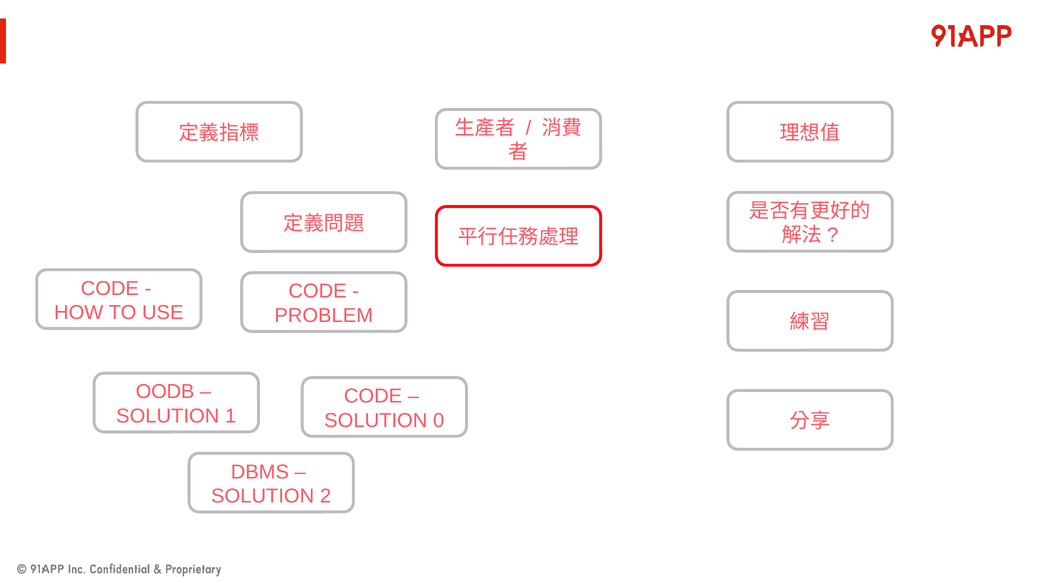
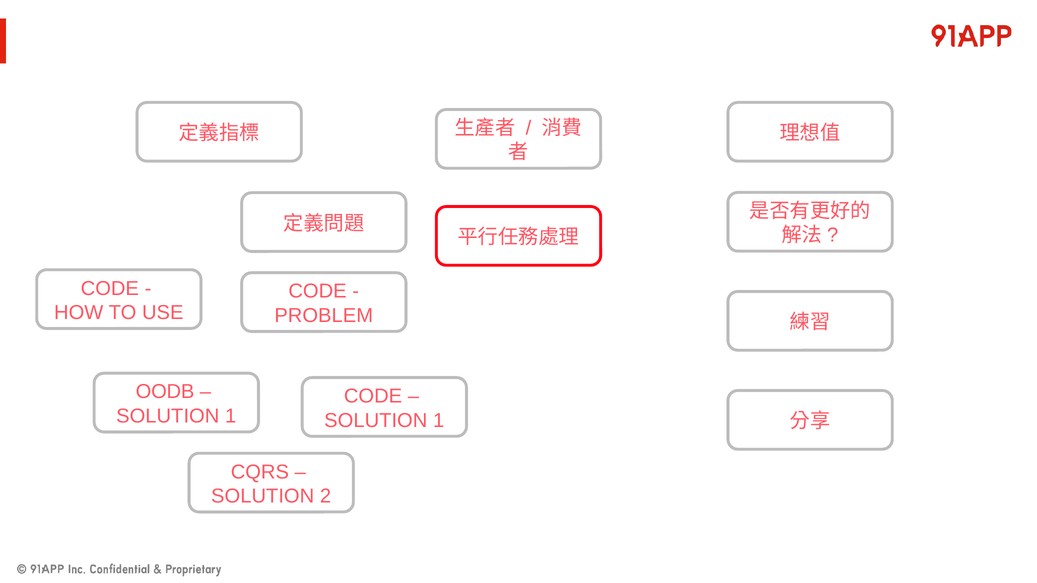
0 at (439, 421): 0 -> 1
DBMS: DBMS -> CQRS
